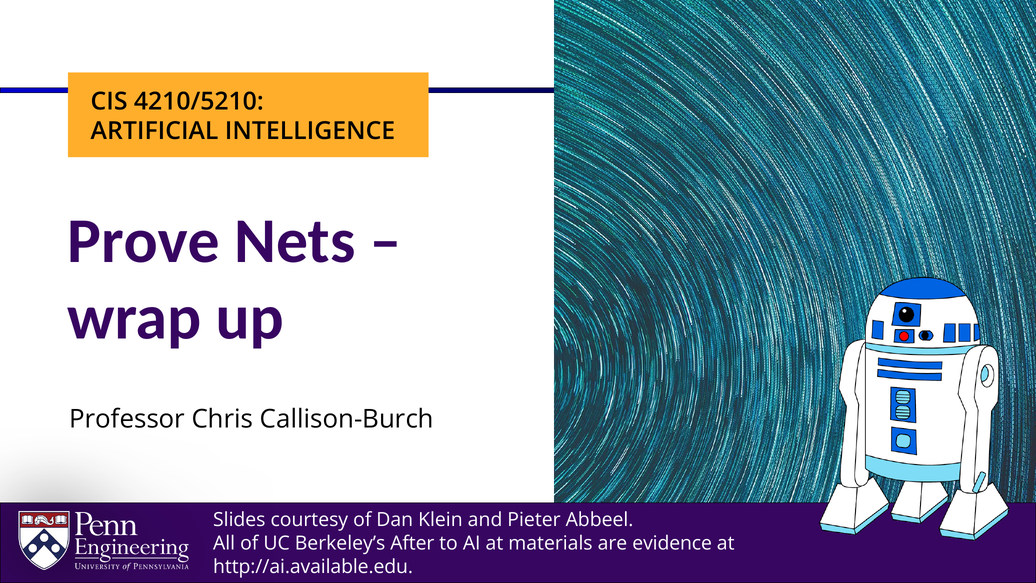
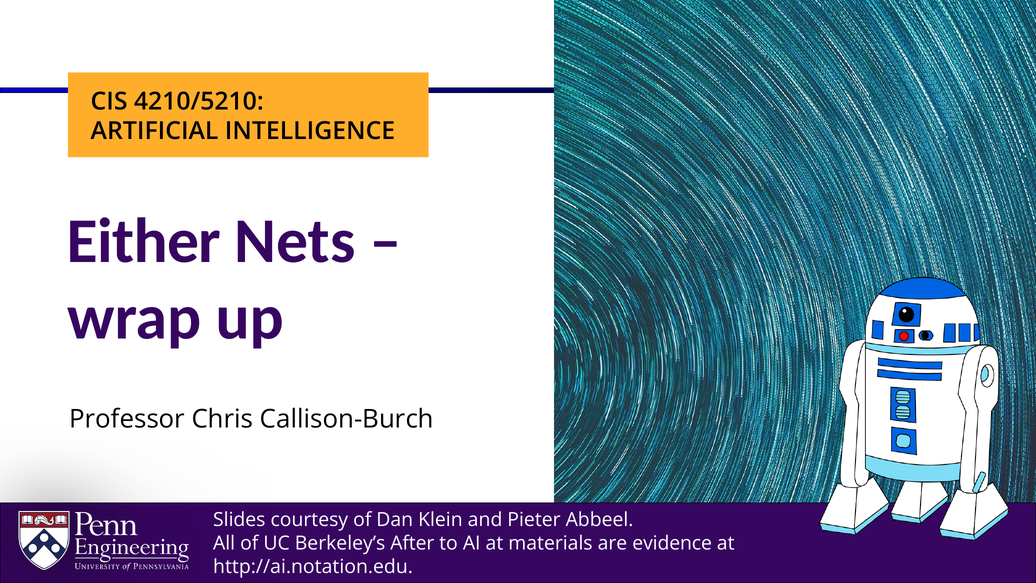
Prove: Prove -> Either
http://ai.available.edu: http://ai.available.edu -> http://ai.notation.edu
